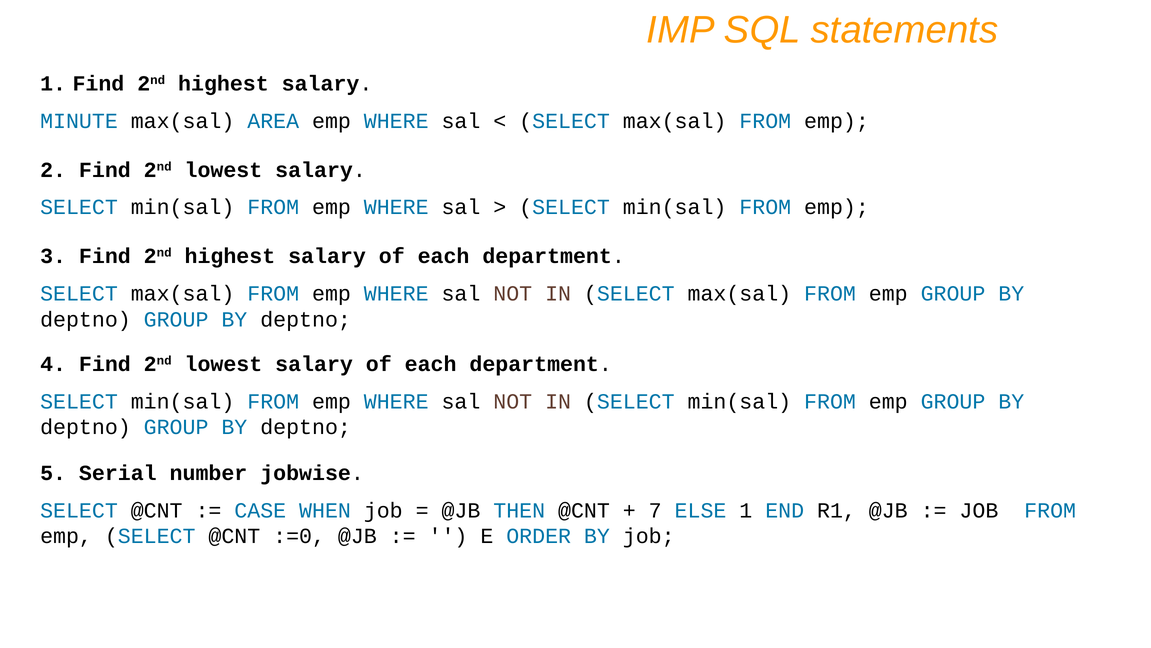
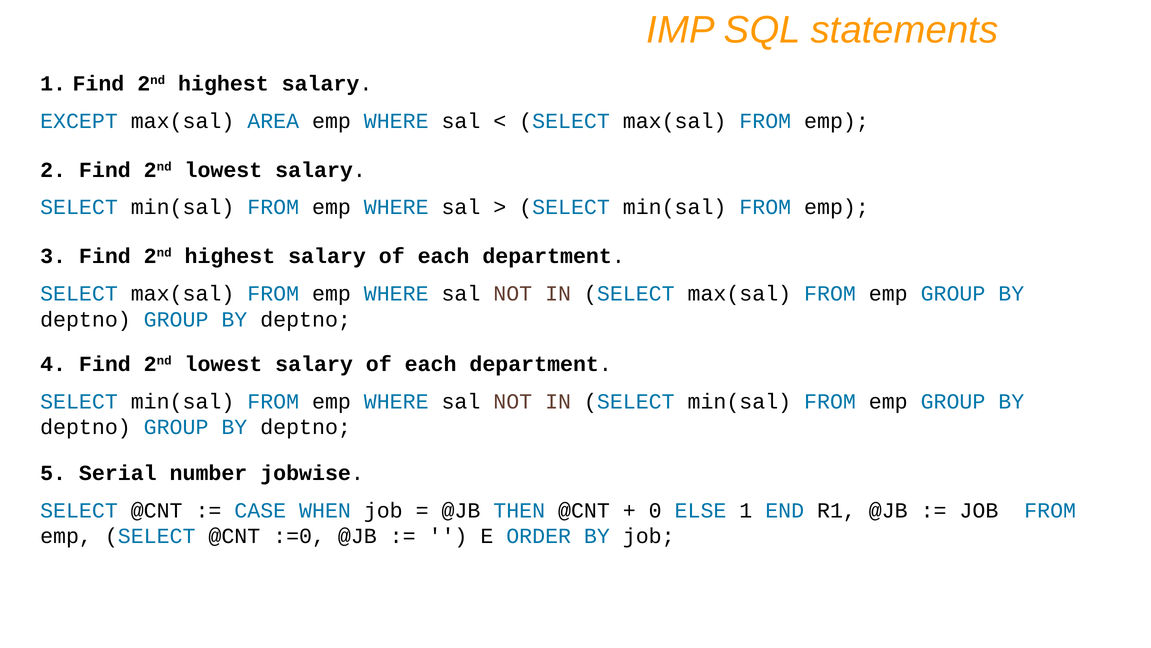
MINUTE: MINUTE -> EXCEPT
7: 7 -> 0
